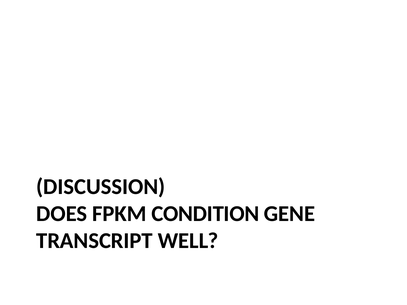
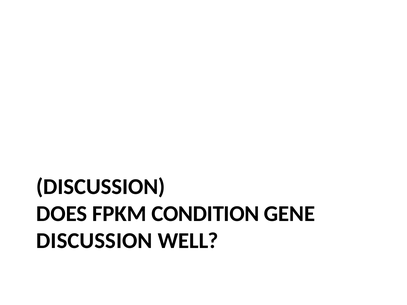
TRANSCRIPT at (94, 241): TRANSCRIPT -> DISCUSSION
